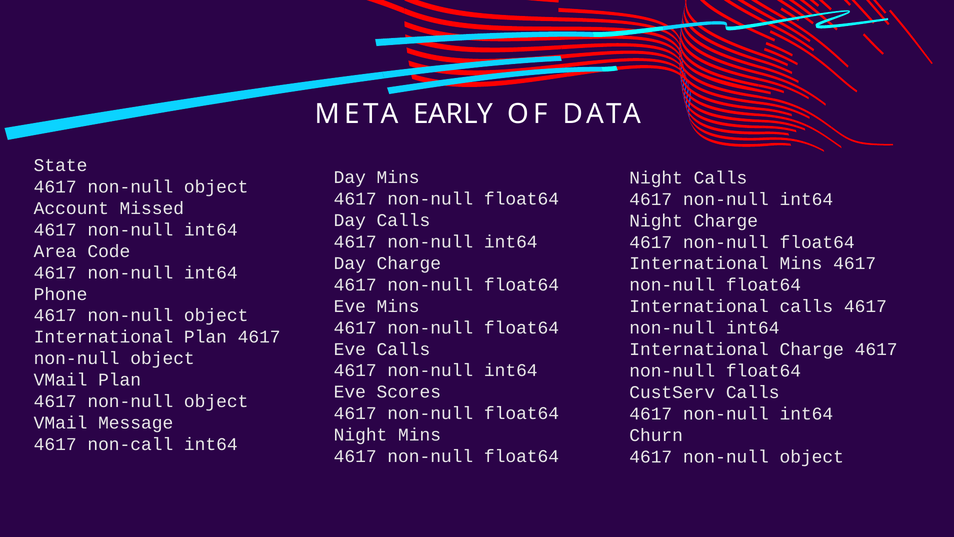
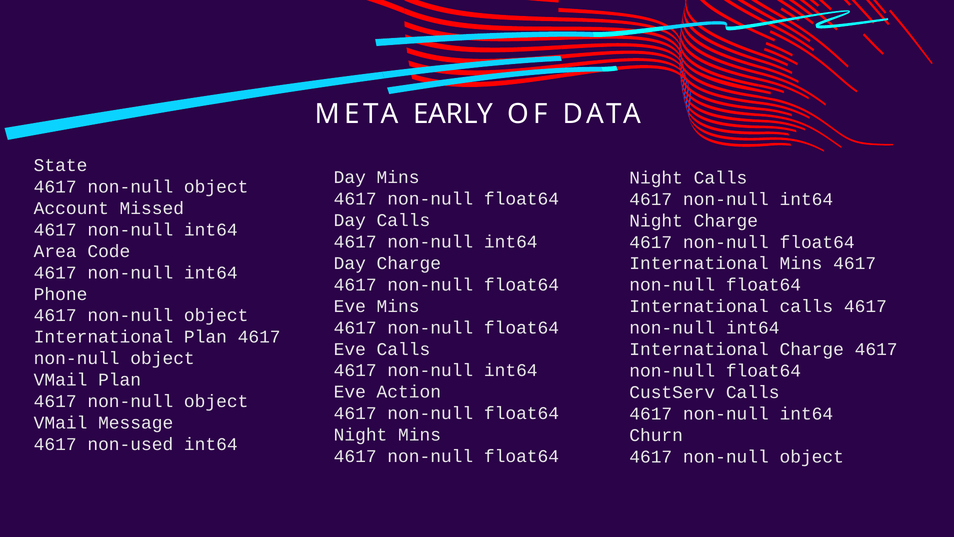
Scores: Scores -> Action
non-call: non-call -> non-used
